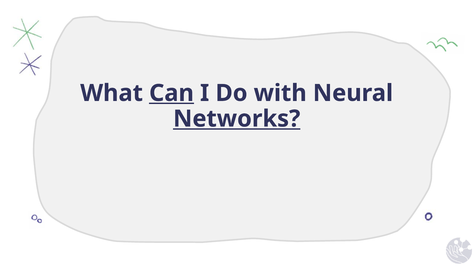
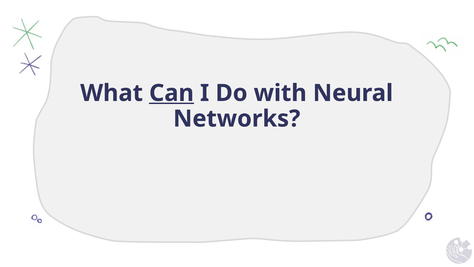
Networks underline: present -> none
